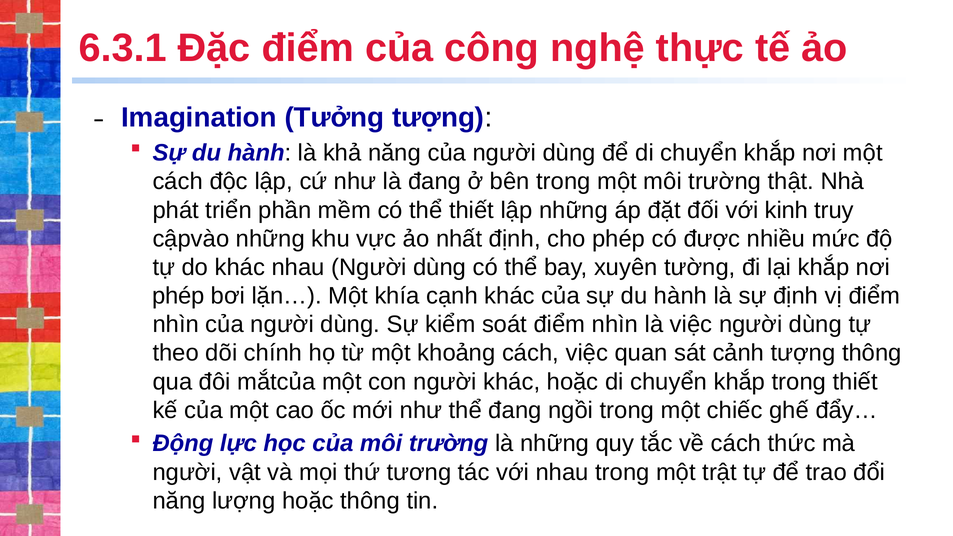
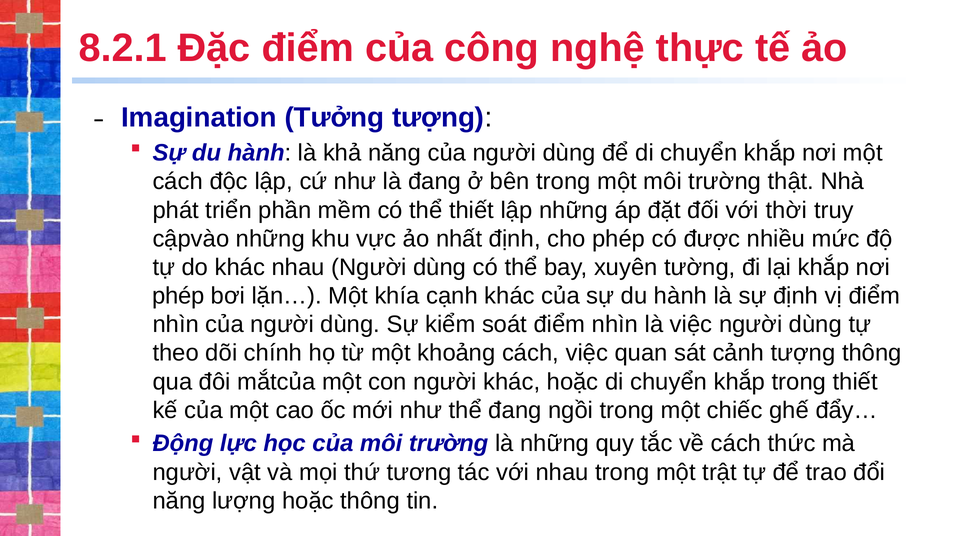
6.3.1: 6.3.1 -> 8.2.1
kinh: kinh -> thời
